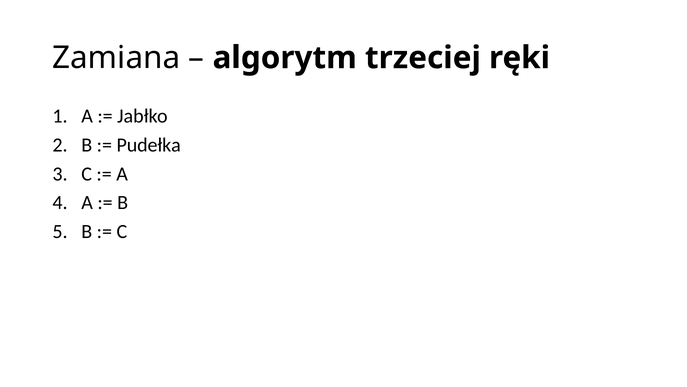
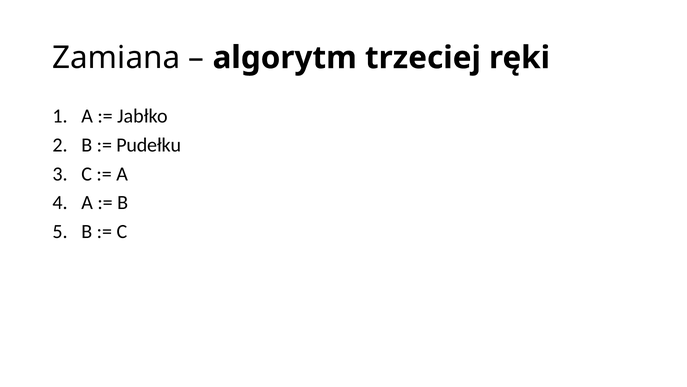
Pudełka: Pudełka -> Pudełku
